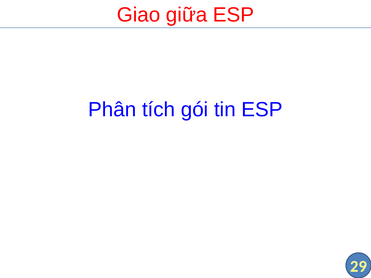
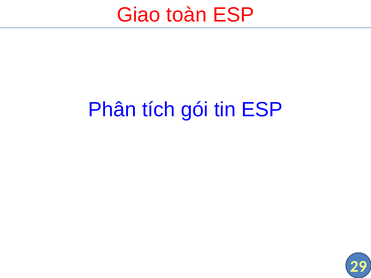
giữa: giữa -> toàn
